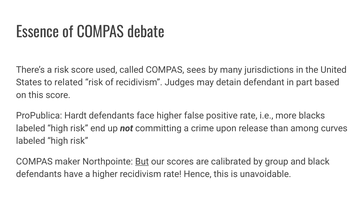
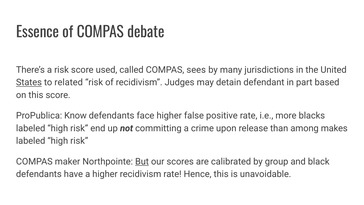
States underline: none -> present
Hardt: Hardt -> Know
curves: curves -> makes
